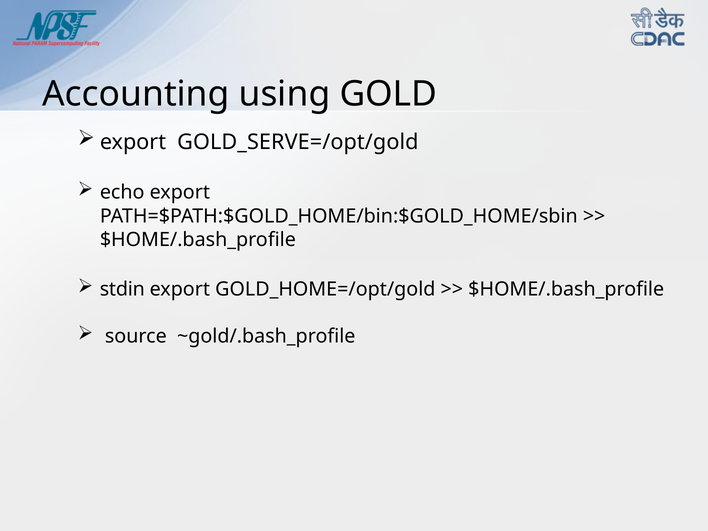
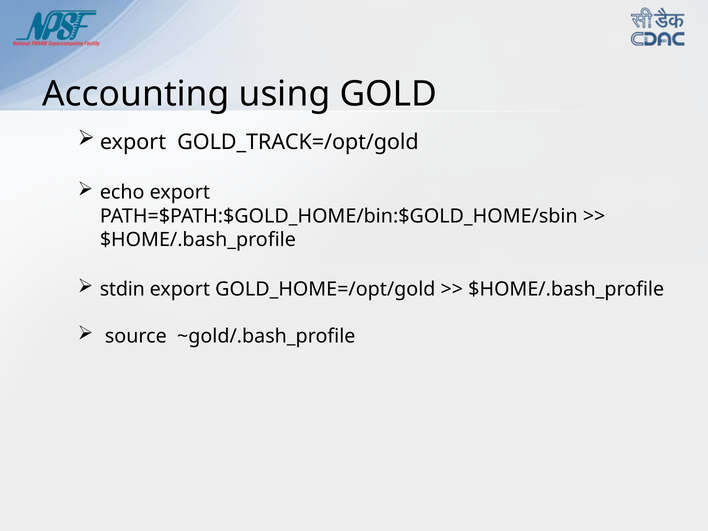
GOLD_SERVE=/opt/gold: GOLD_SERVE=/opt/gold -> GOLD_TRACK=/opt/gold
